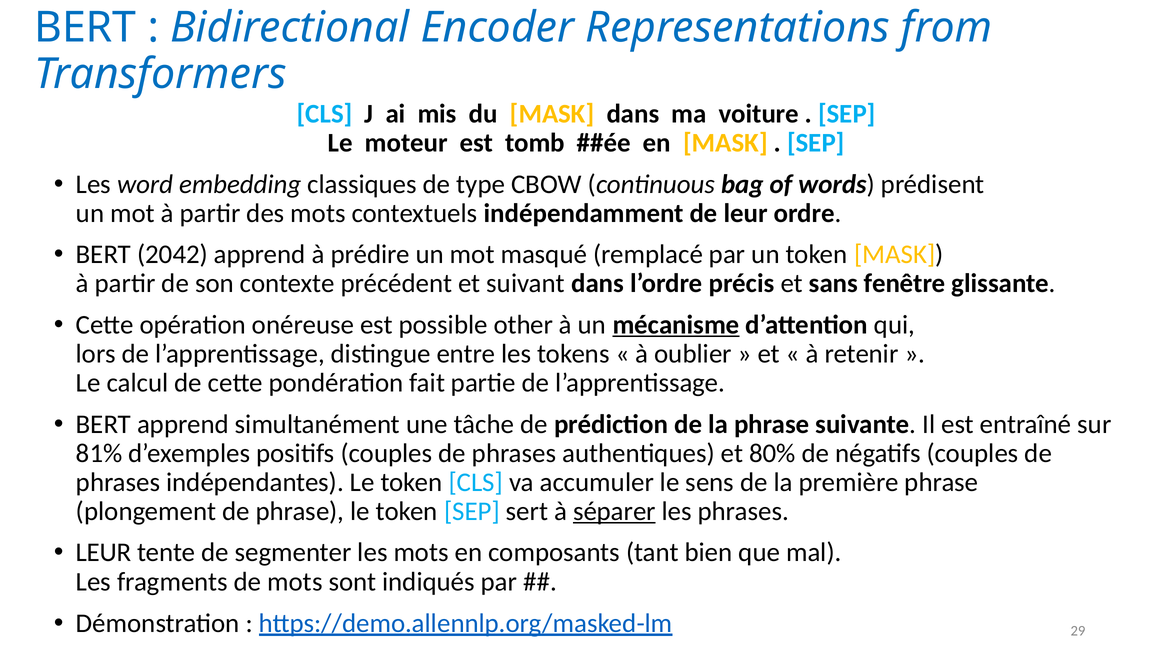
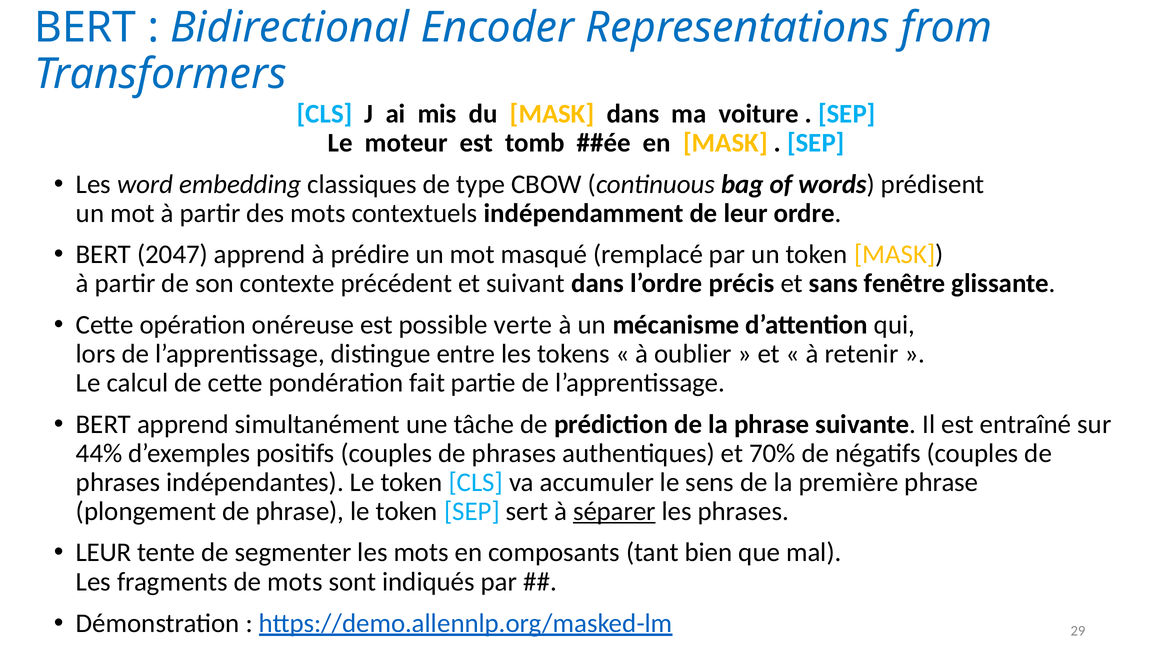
2042: 2042 -> 2047
other: other -> verte
mécanisme underline: present -> none
81%: 81% -> 44%
80%: 80% -> 70%
